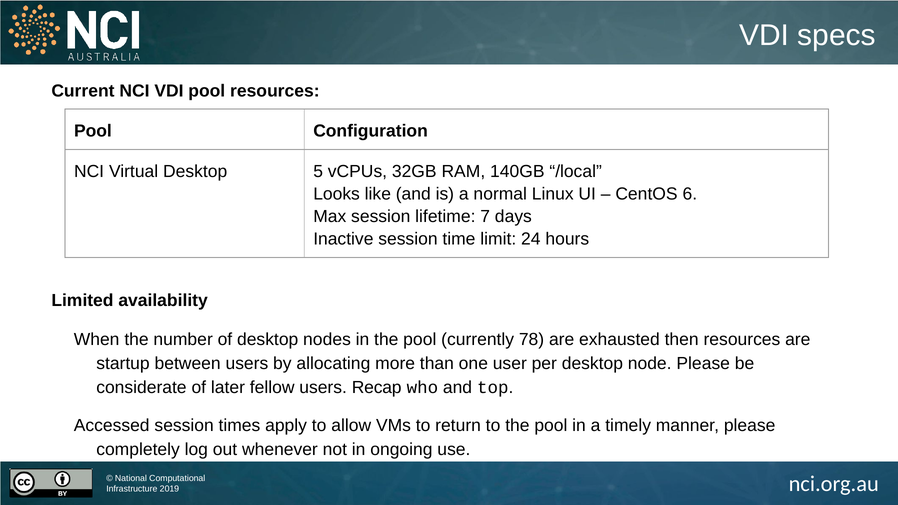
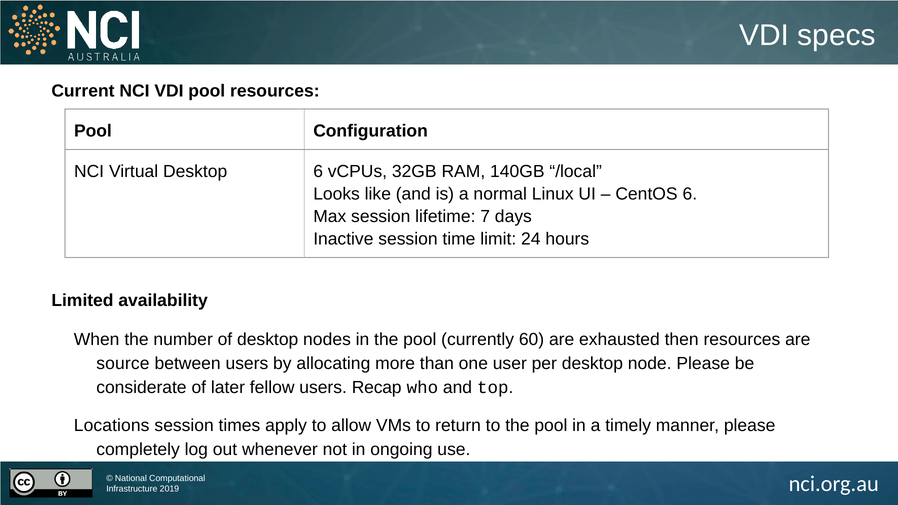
Desktop 5: 5 -> 6
78: 78 -> 60
startup: startup -> source
Accessed: Accessed -> Locations
